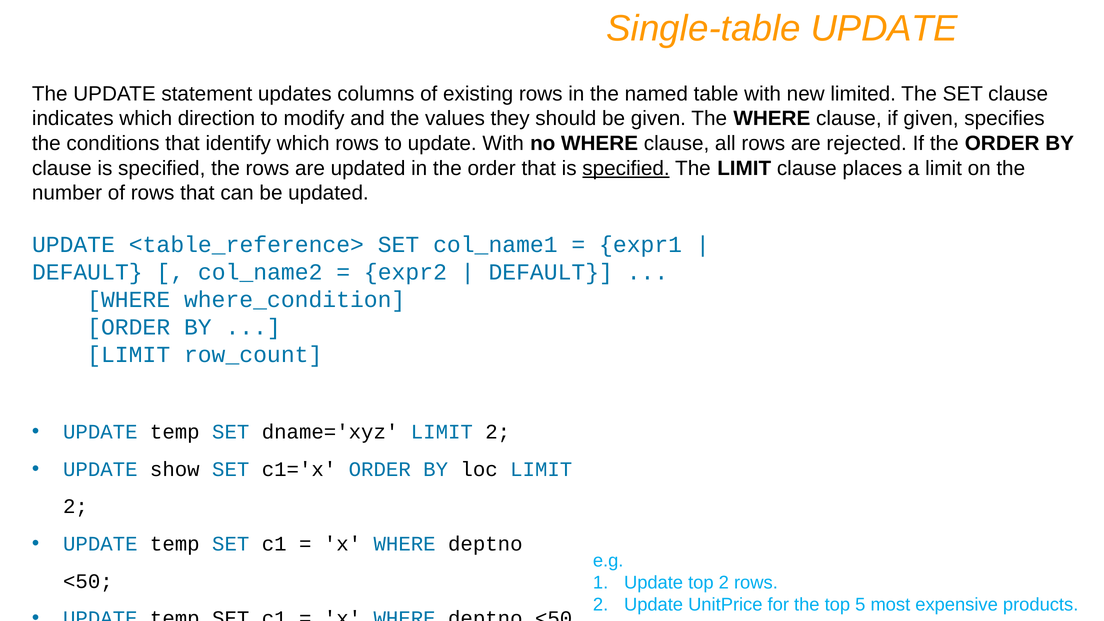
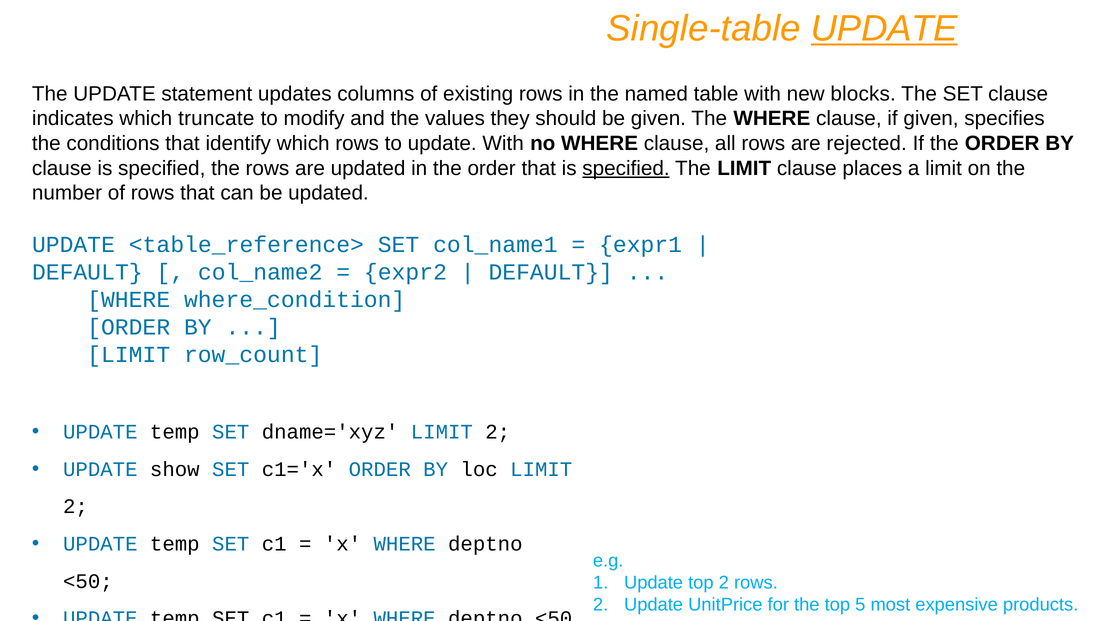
UPDATE at (884, 29) underline: none -> present
limited: limited -> blocks
direction: direction -> truncate
